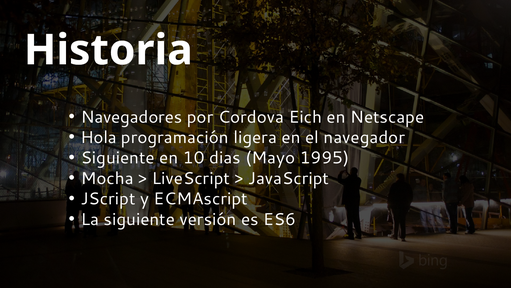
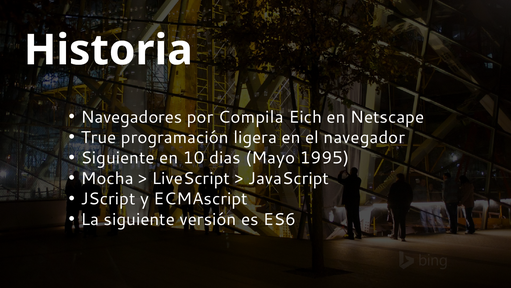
Cordova: Cordova -> Compila
Hola: Hola -> True
